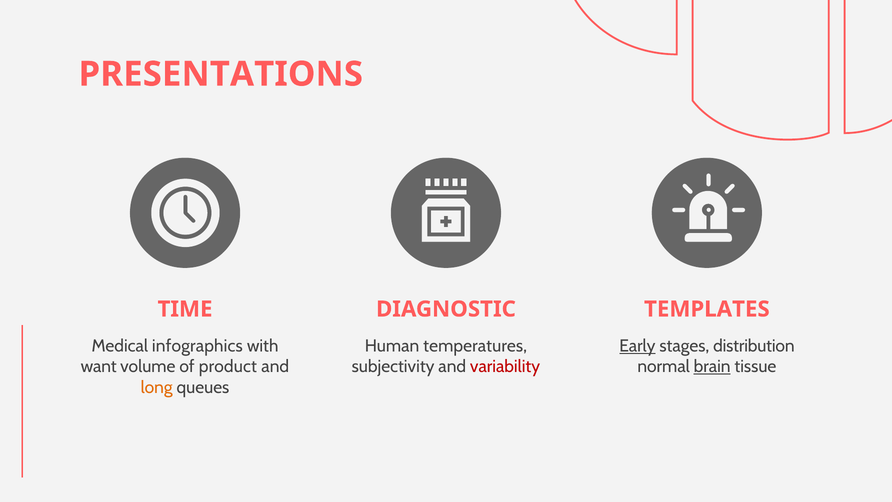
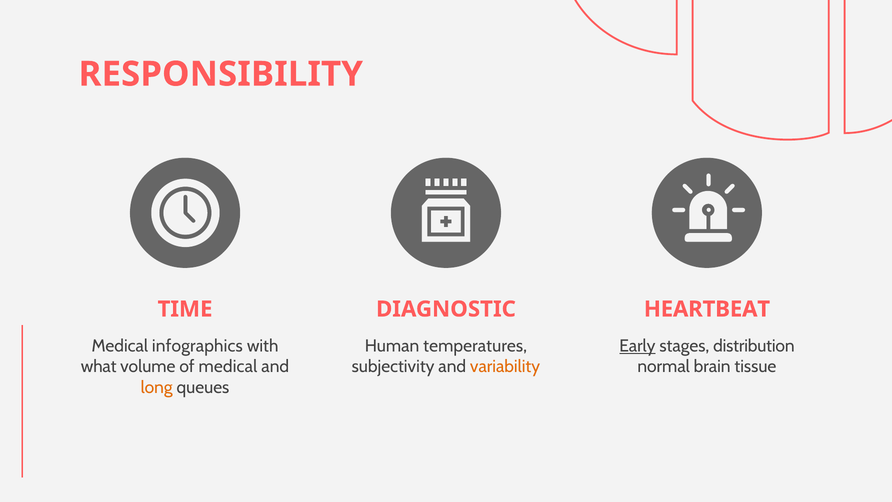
PRESENTATIONS: PRESENTATIONS -> RESPONSIBILITY
TEMPLATES: TEMPLATES -> HEARTBEAT
want: want -> what
of product: product -> medical
variability colour: red -> orange
brain underline: present -> none
